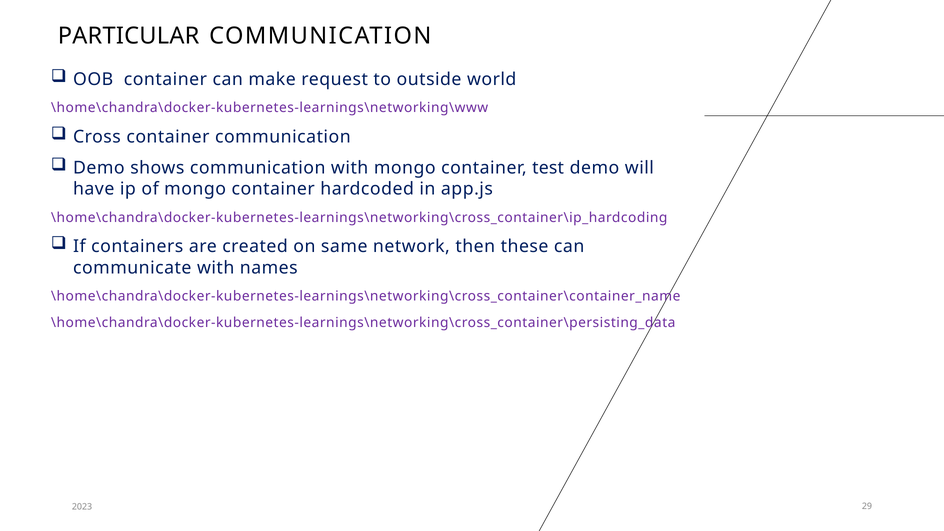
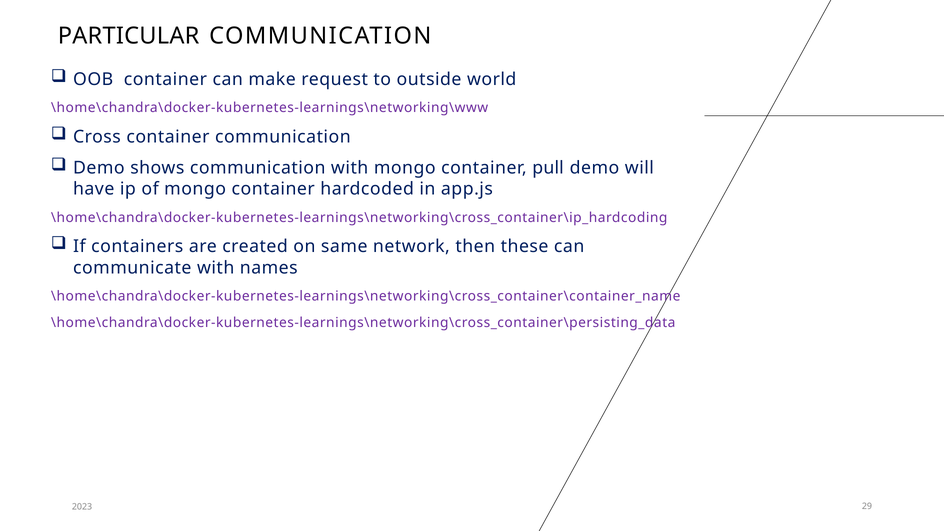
test: test -> pull
